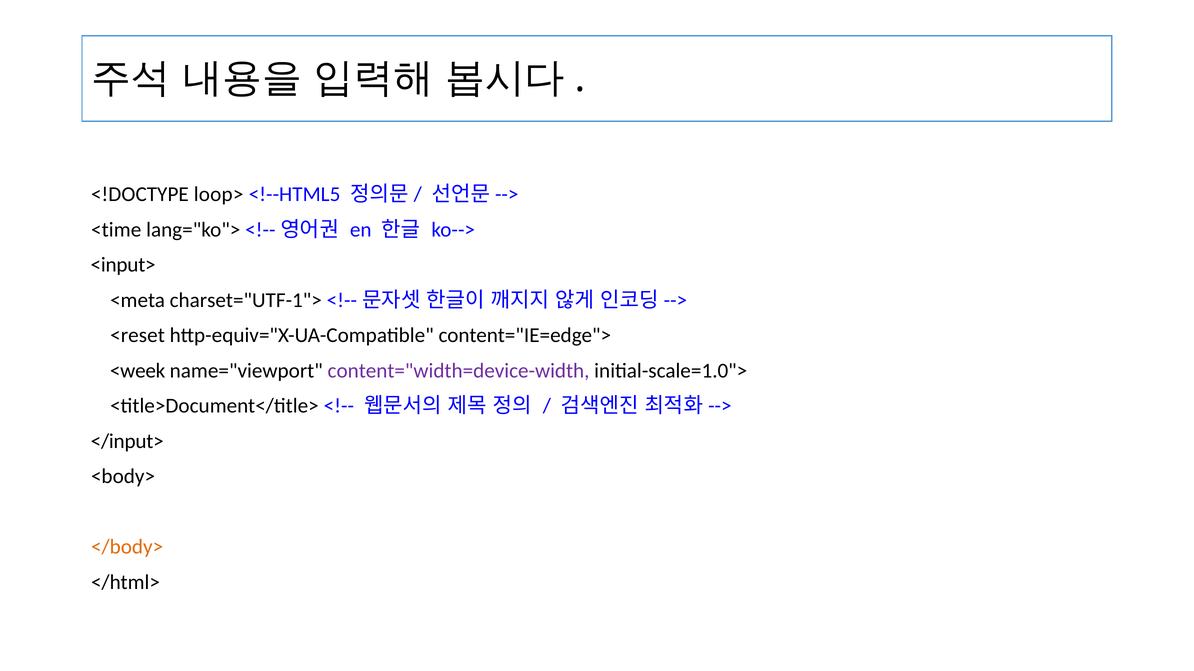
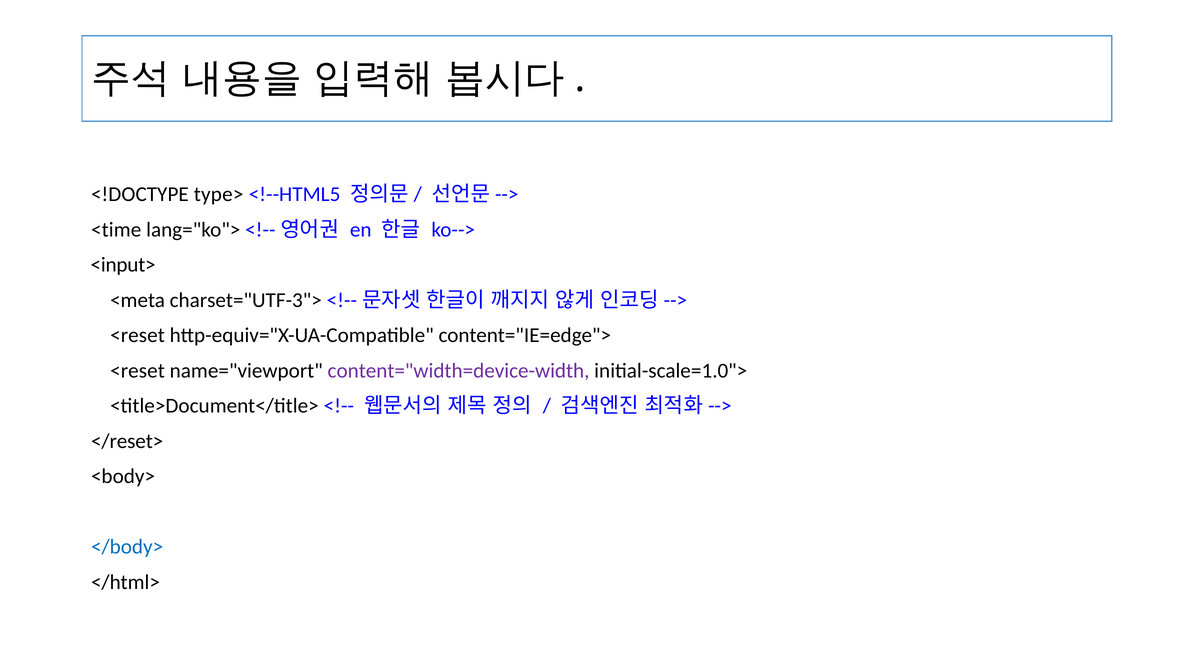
loop>: loop> -> type>
charset="UTF-1">: charset="UTF-1"> -> charset="UTF-3">
<week at (138, 371): <week -> <reset
</input>: </input> -> </reset>
</body> colour: orange -> blue
